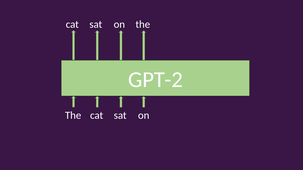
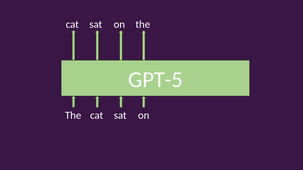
GPT-2: GPT-2 -> GPT-5
